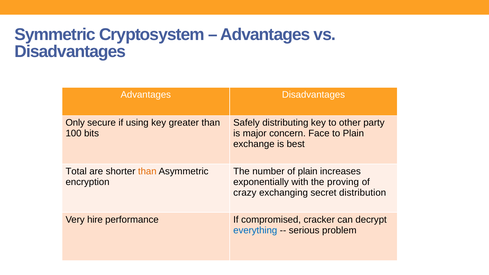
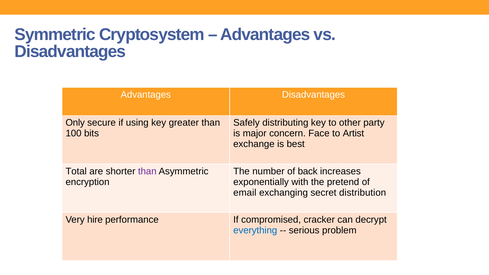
to Plain: Plain -> Artist
than at (147, 171) colour: orange -> purple
of plain: plain -> back
proving: proving -> pretend
crazy: crazy -> email
